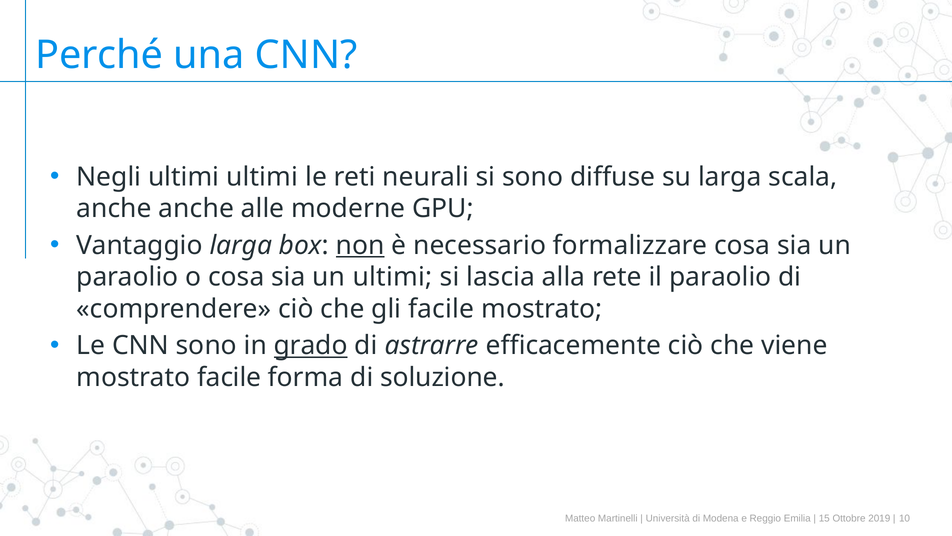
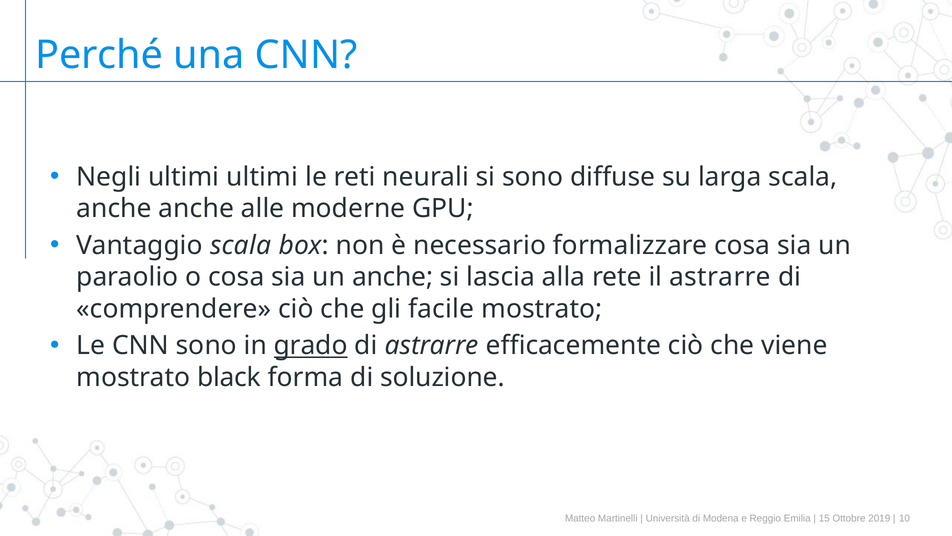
Vantaggio larga: larga -> scala
non underline: present -> none
un ultimi: ultimi -> anche
il paraolio: paraolio -> astrarre
mostrato facile: facile -> black
